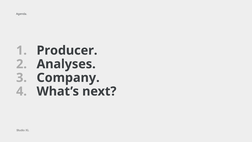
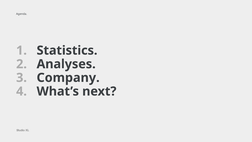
Producer: Producer -> Statistics
